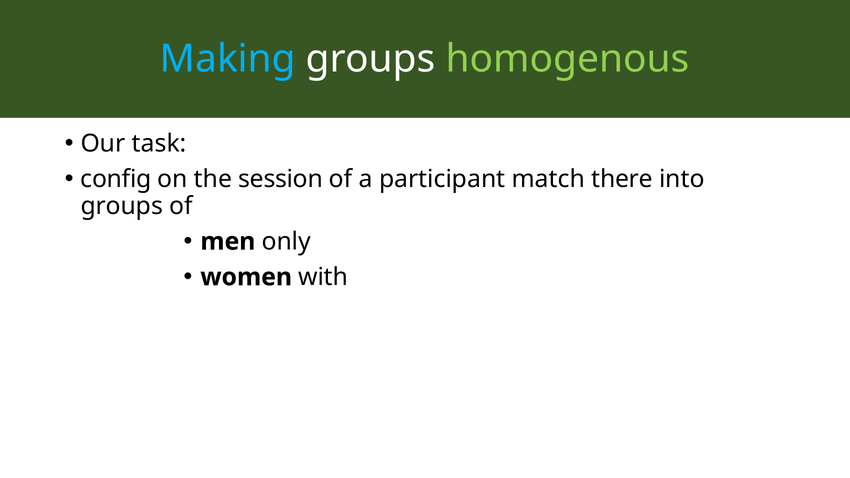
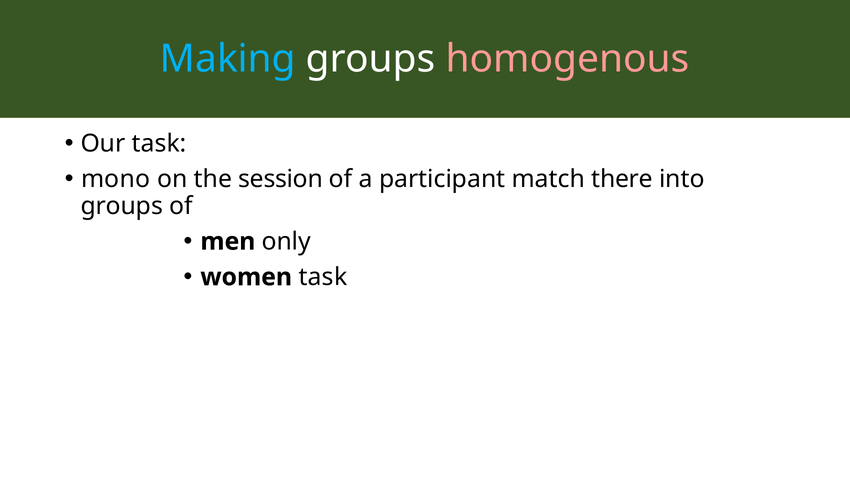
homogenous colour: light green -> pink
config: config -> mono
women with: with -> task
